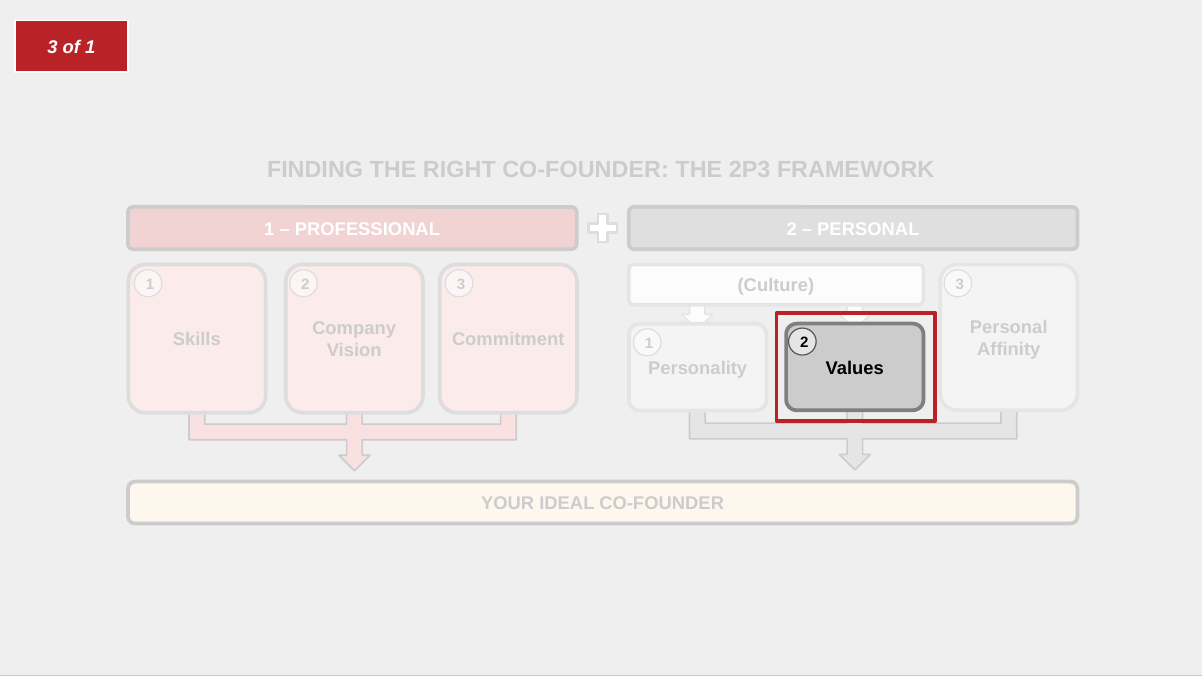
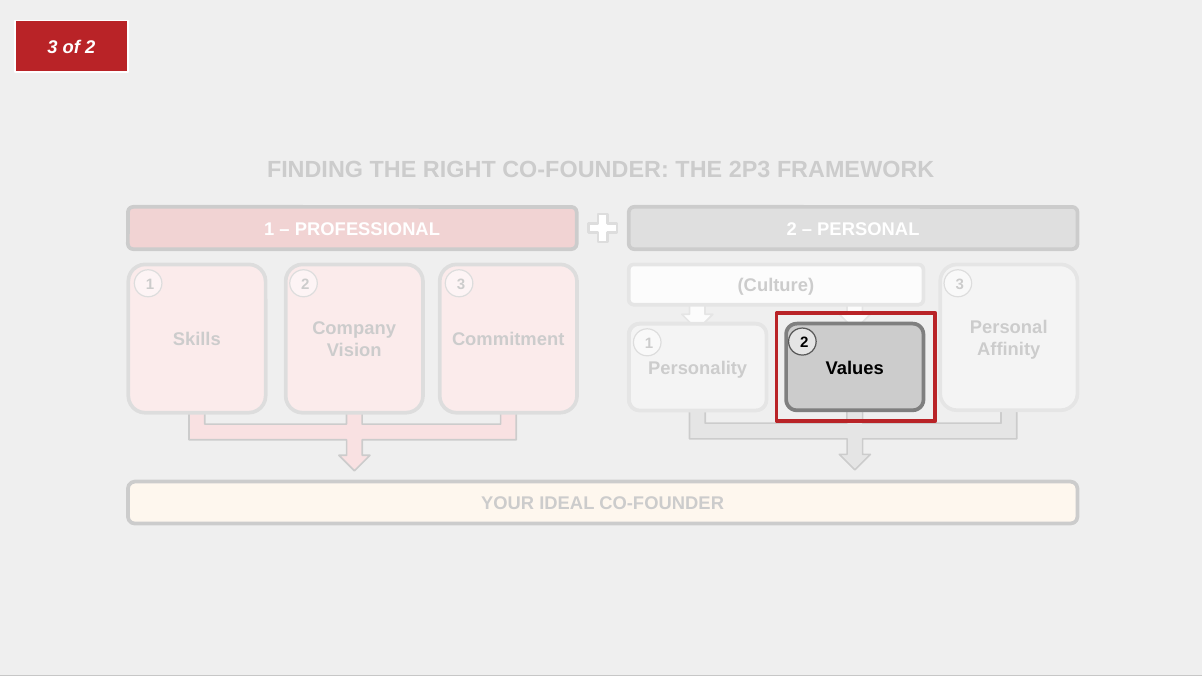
of 1: 1 -> 2
